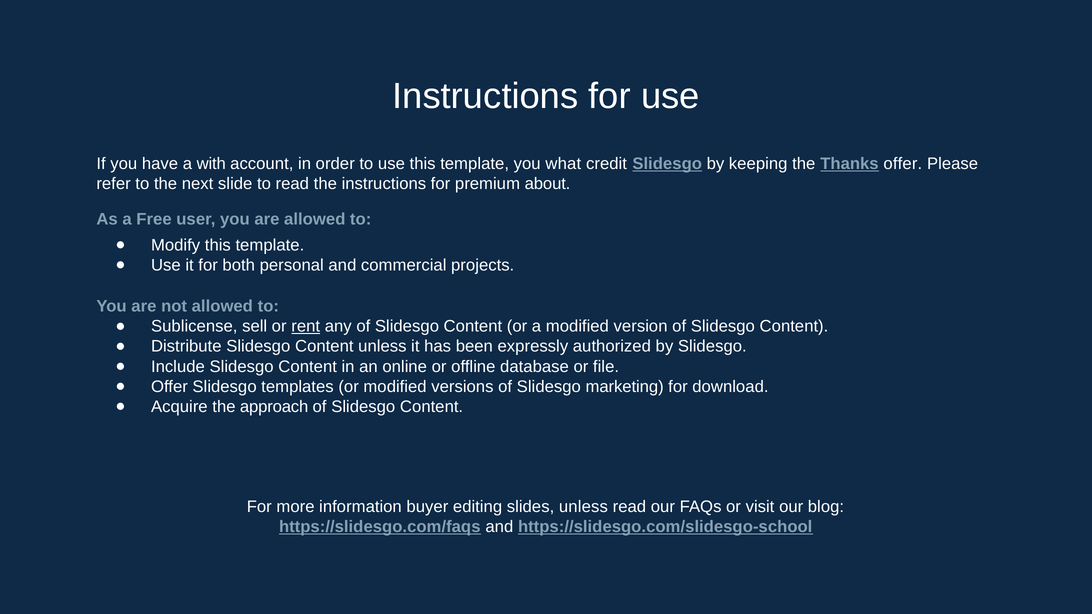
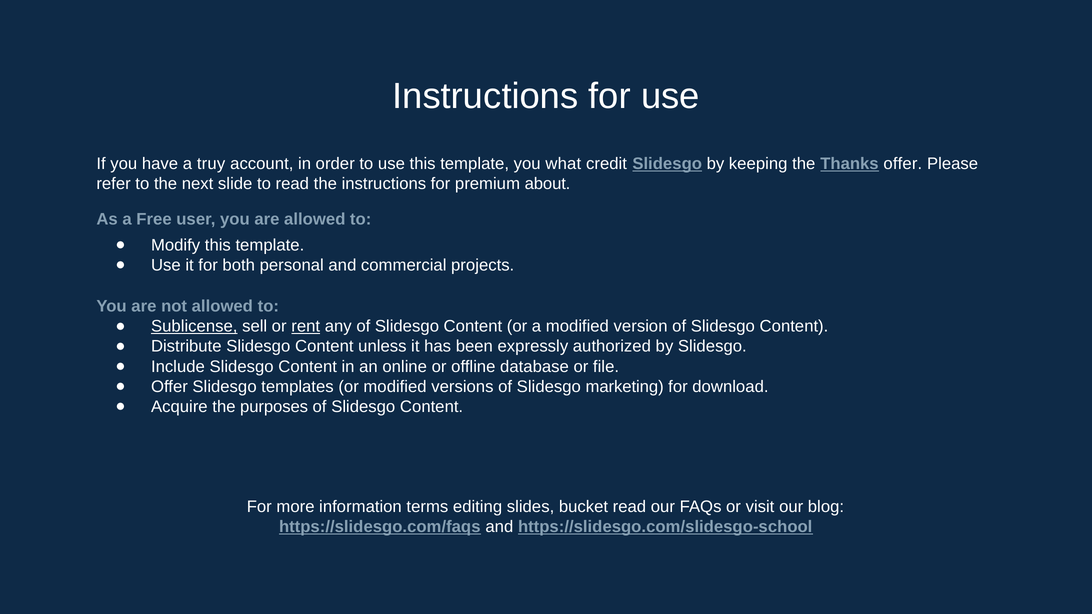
with: with -> truy
Sublicense underline: none -> present
approach: approach -> purposes
buyer: buyer -> terms
slides unless: unless -> bucket
